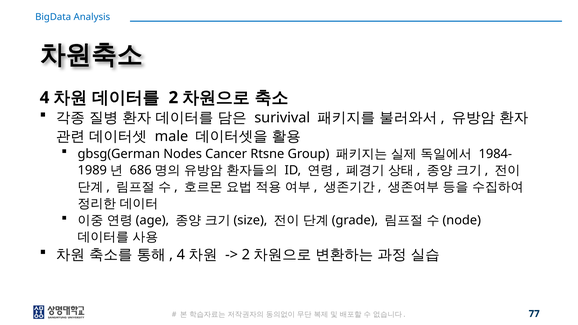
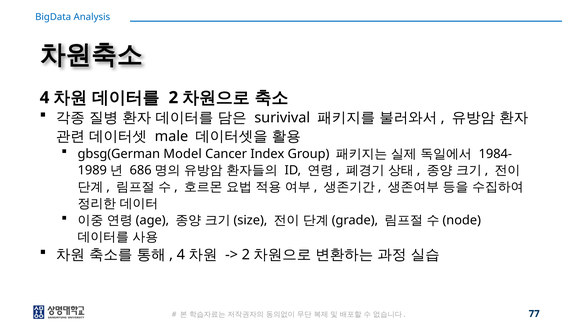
Nodes: Nodes -> Model
Rtsne: Rtsne -> Index
